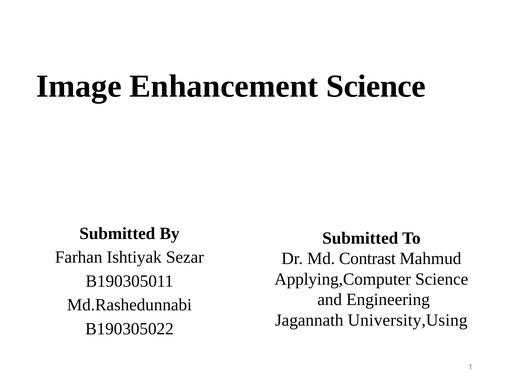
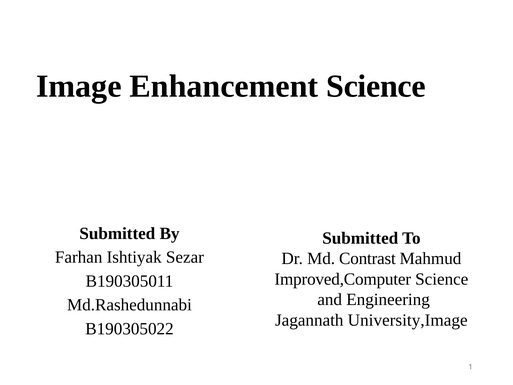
Applying,Computer: Applying,Computer -> Improved,Computer
University,Using: University,Using -> University,Image
